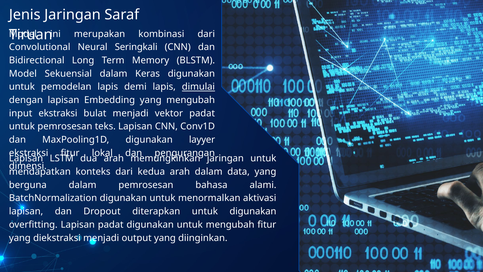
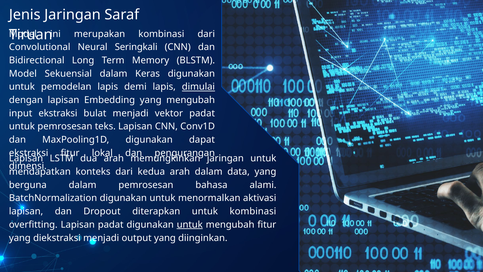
layyer: layyer -> dapat
untuk digunakan: digunakan -> kombinasi
untuk at (190, 224) underline: none -> present
